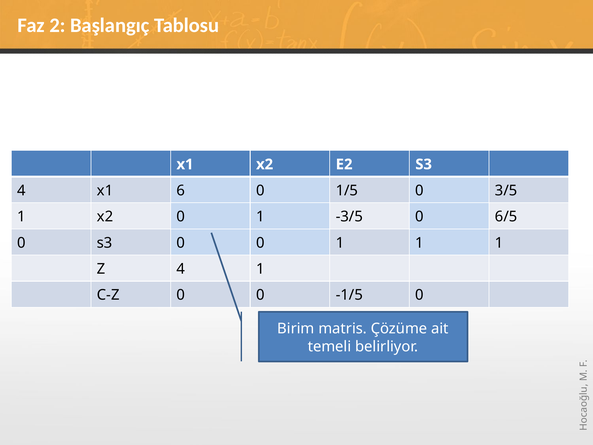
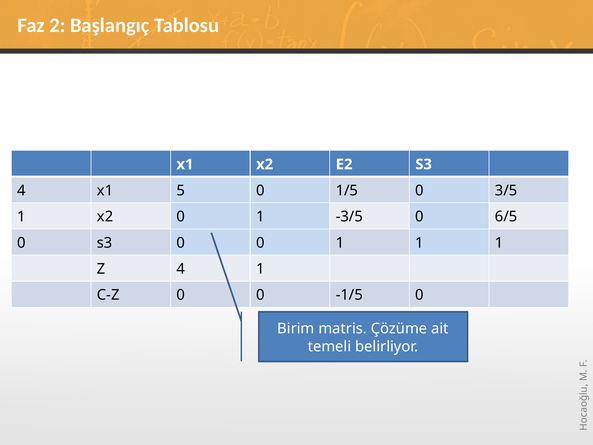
6: 6 -> 5
